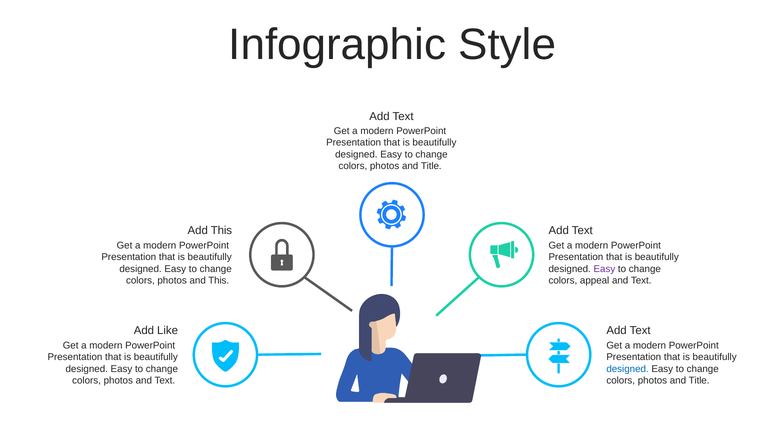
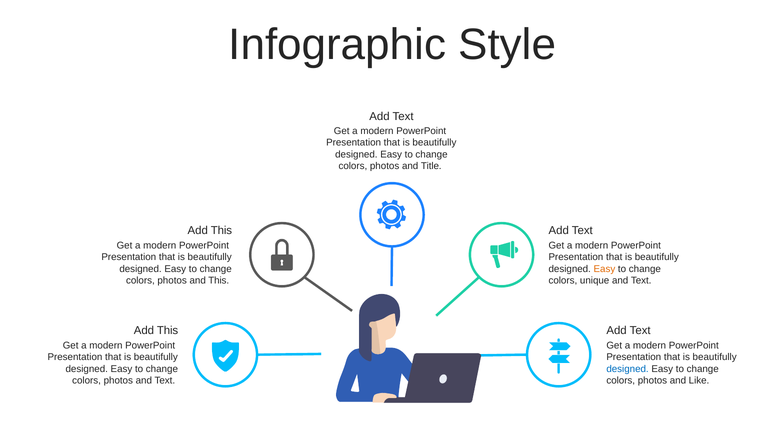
Easy at (604, 269) colour: purple -> orange
appeal: appeal -> unique
Like at (168, 331): Like -> This
Title at (699, 381): Title -> Like
